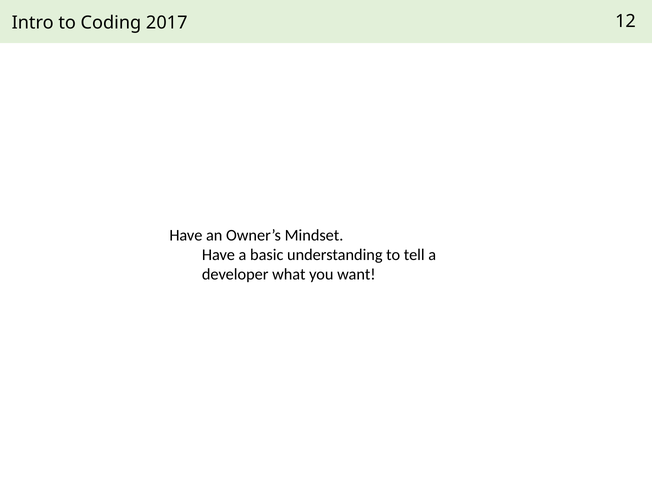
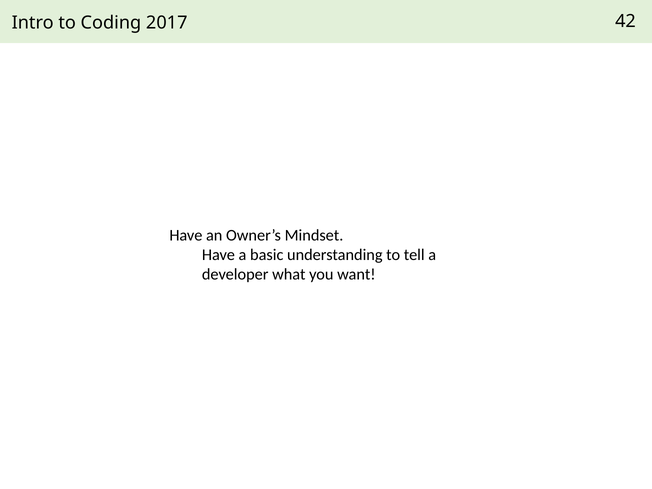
12: 12 -> 42
